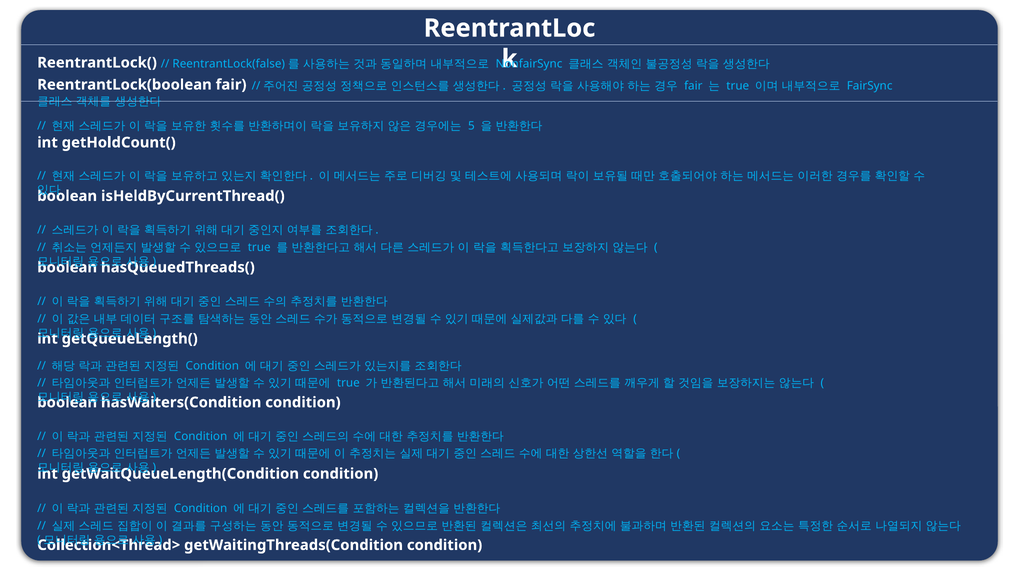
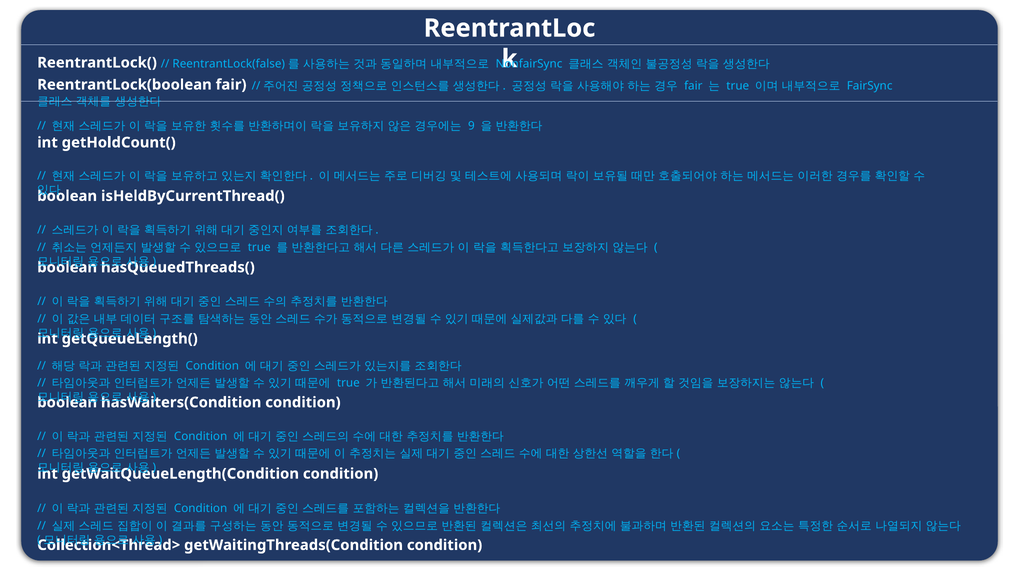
5: 5 -> 9
